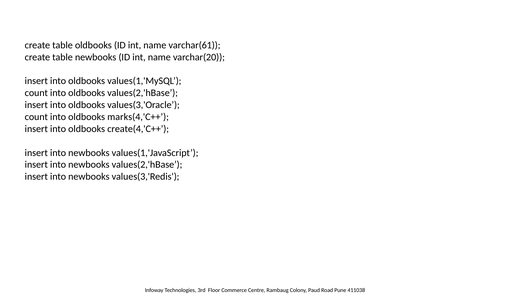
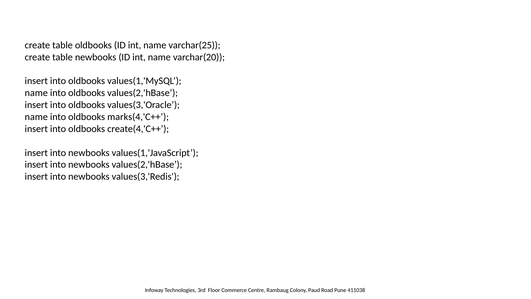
varchar(61: varchar(61 -> varchar(25
count at (36, 93): count -> name
count at (36, 117): count -> name
